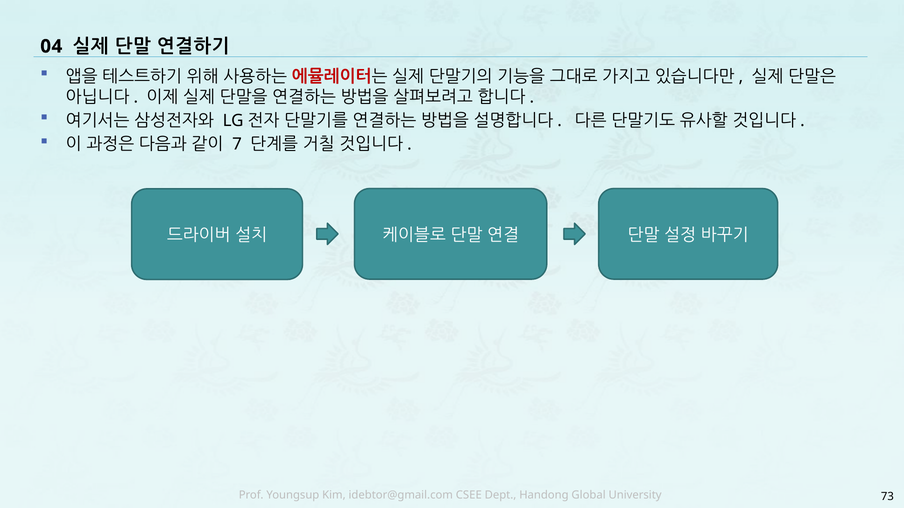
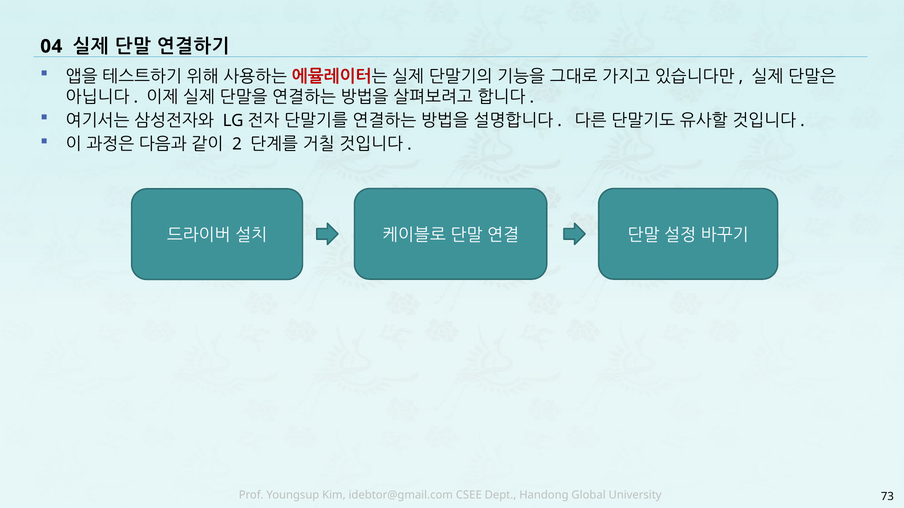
7: 7 -> 2
